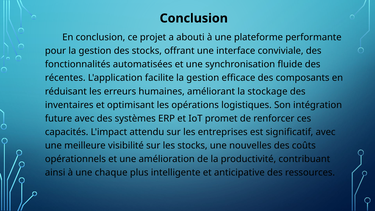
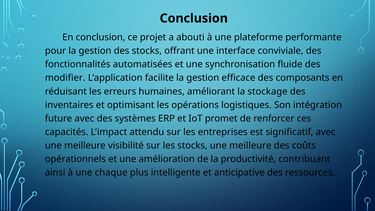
récentes: récentes -> modifier
stocks une nouvelles: nouvelles -> meilleure
